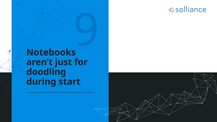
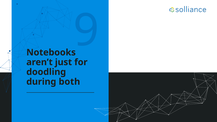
start: start -> both
